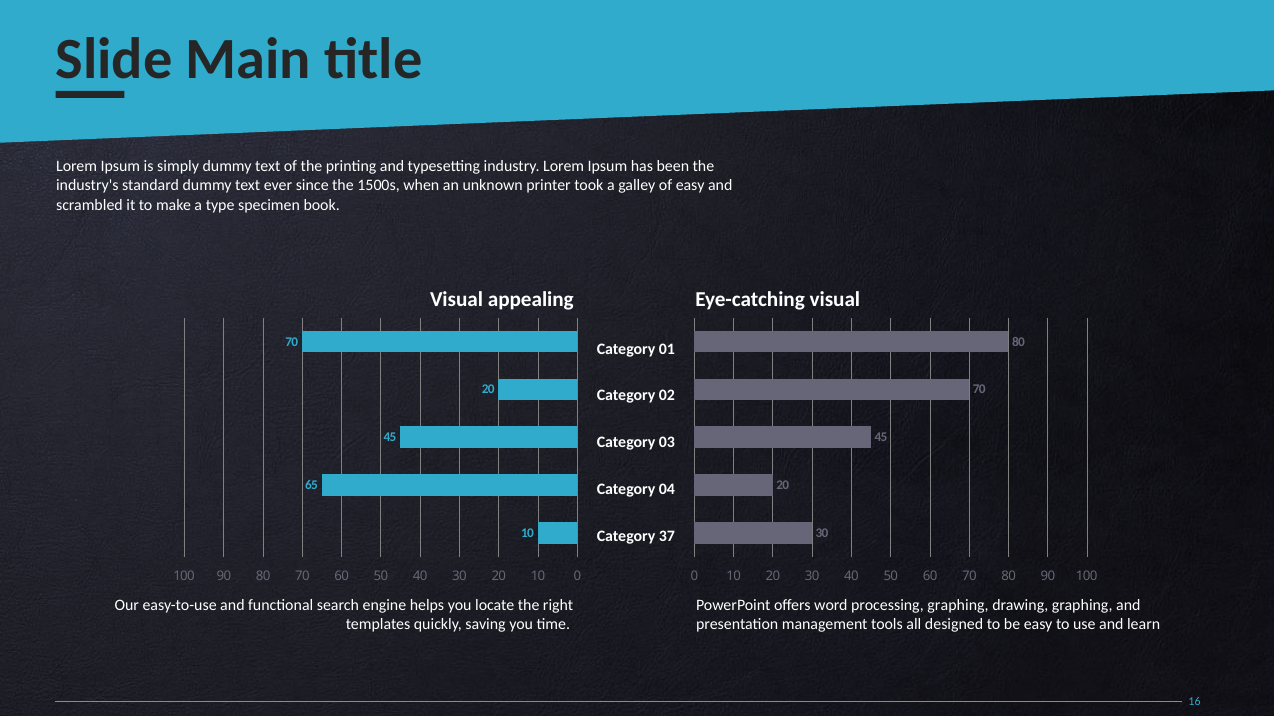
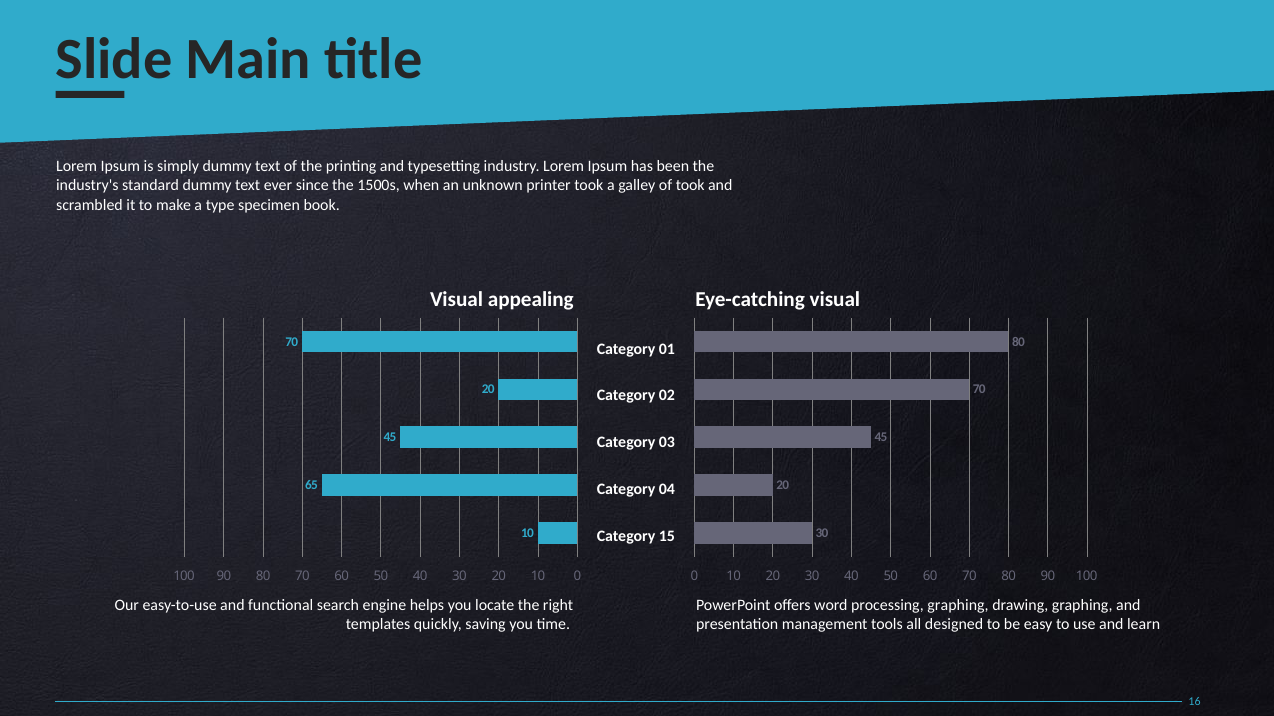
of easy: easy -> took
37: 37 -> 15
